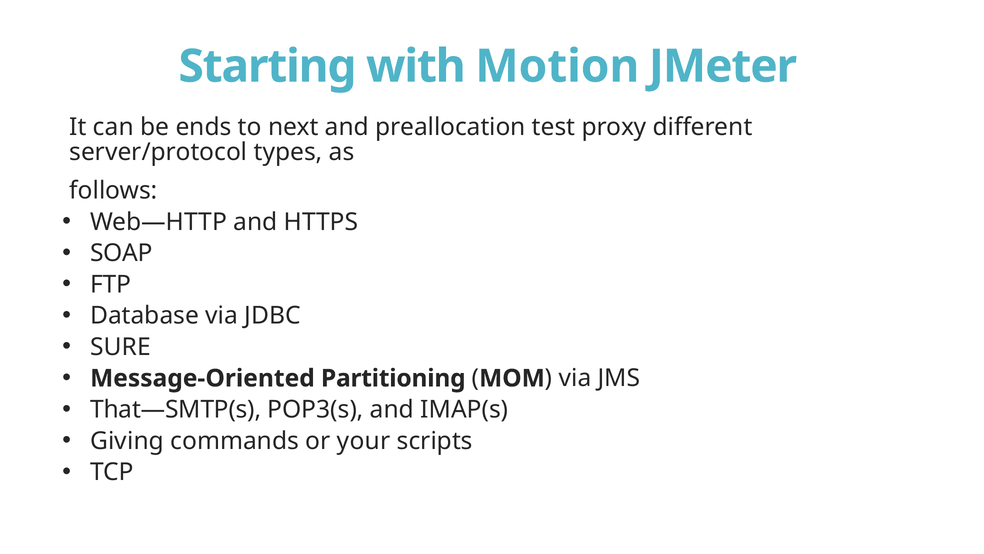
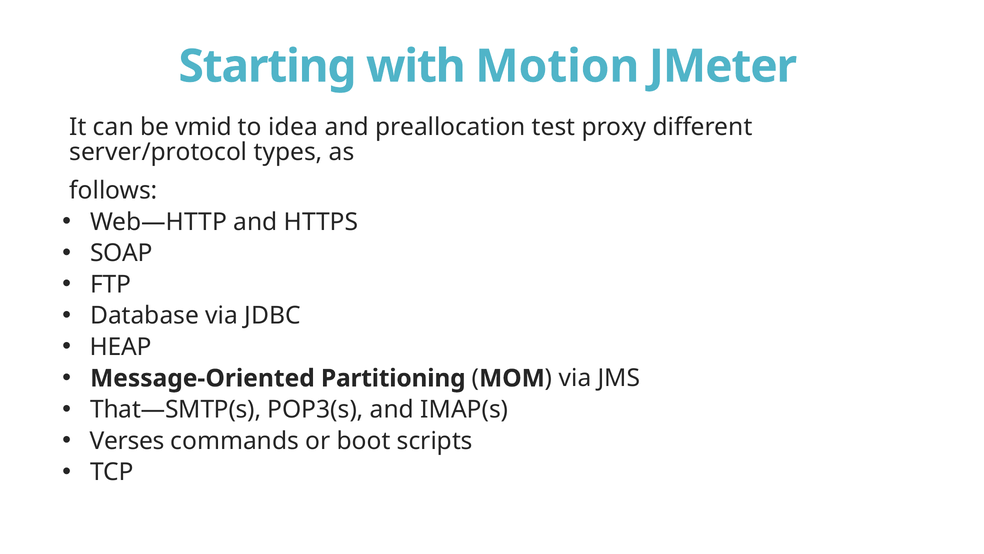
ends: ends -> vmid
next: next -> idea
SURE: SURE -> HEAP
Giving: Giving -> Verses
your: your -> boot
